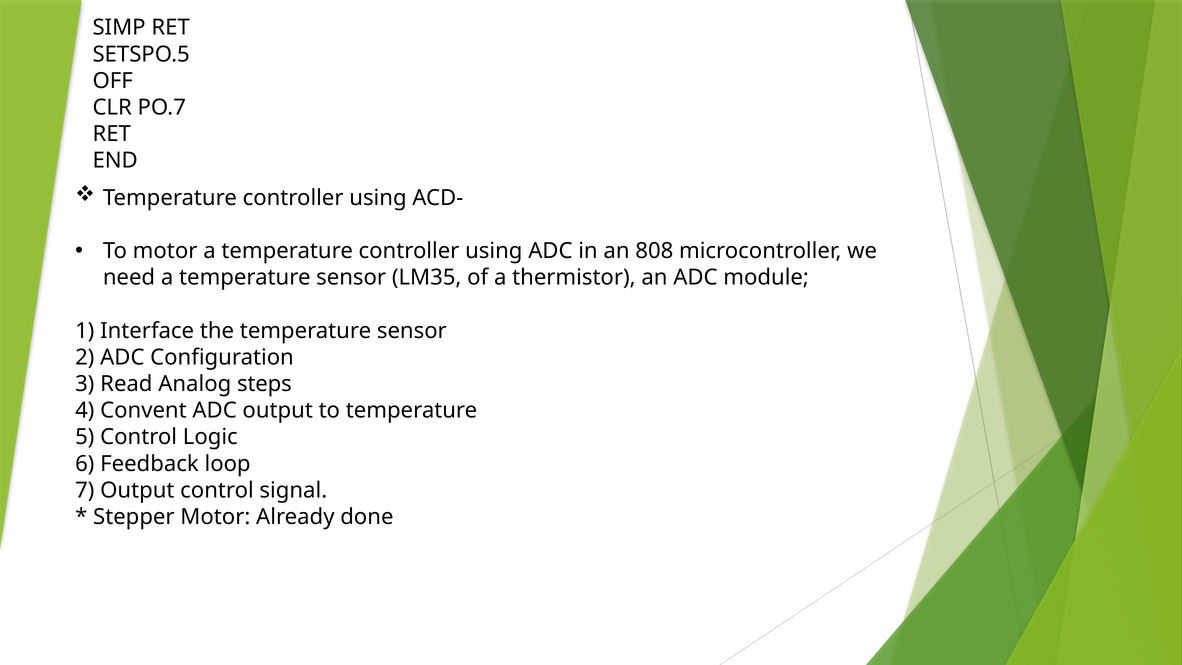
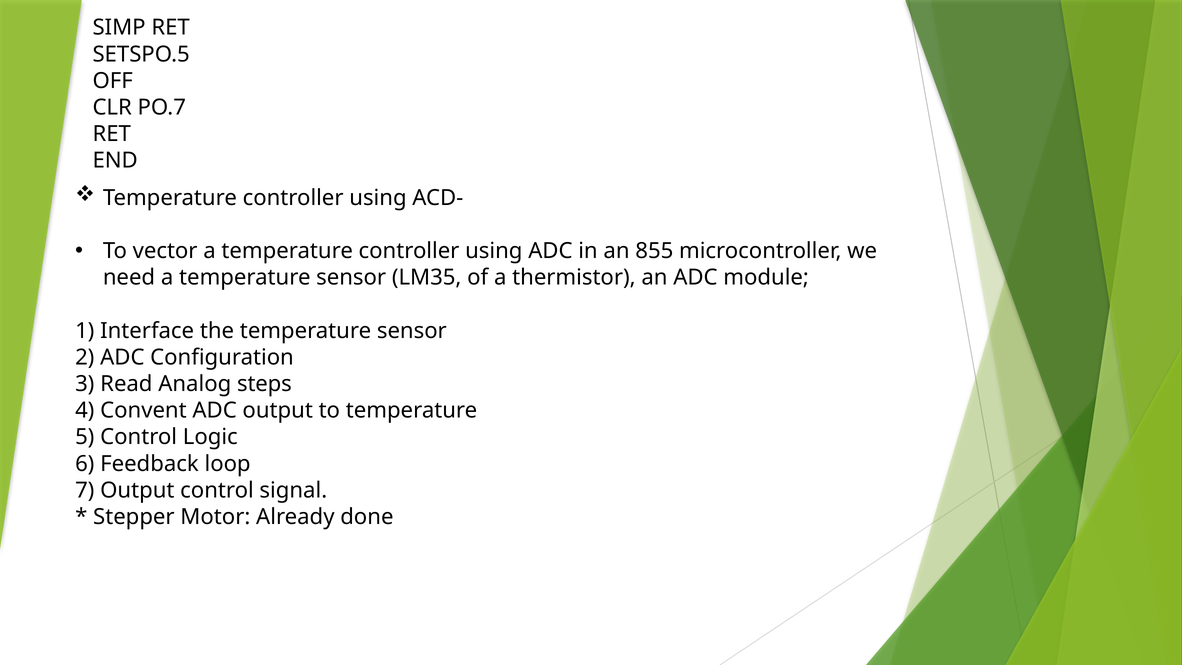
To motor: motor -> vector
808: 808 -> 855
